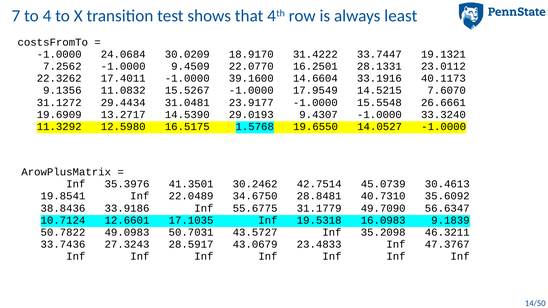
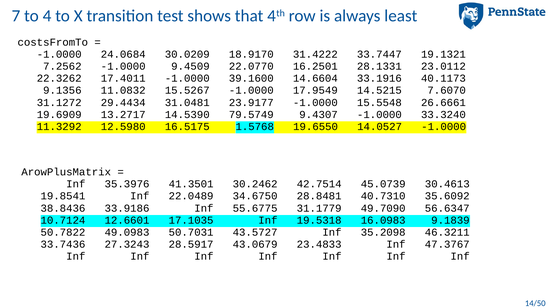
29.0193: 29.0193 -> 79.5749
